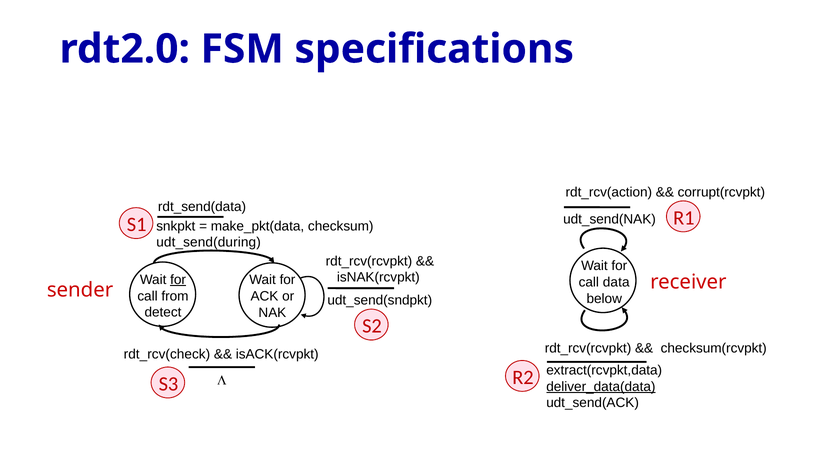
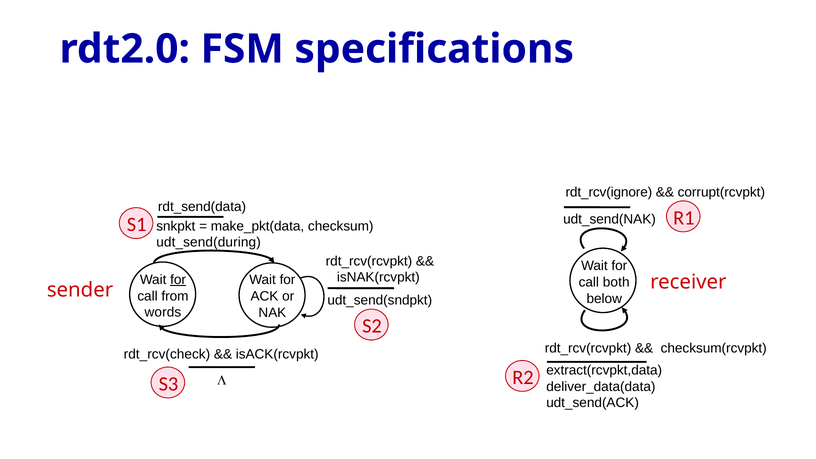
rdt_rcv(action: rdt_rcv(action -> rdt_rcv(ignore
data: data -> both
detect: detect -> words
deliver_data(data underline: present -> none
